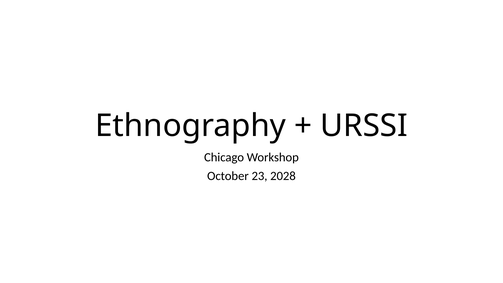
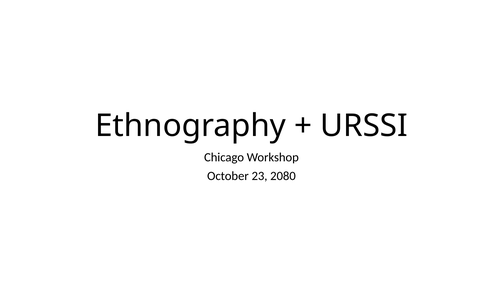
2028: 2028 -> 2080
